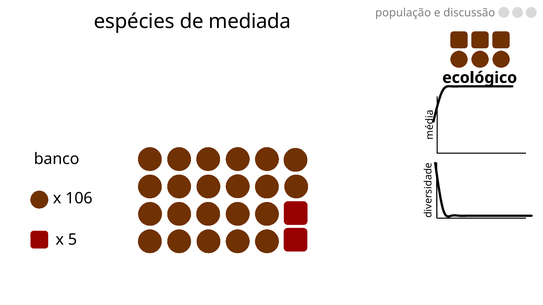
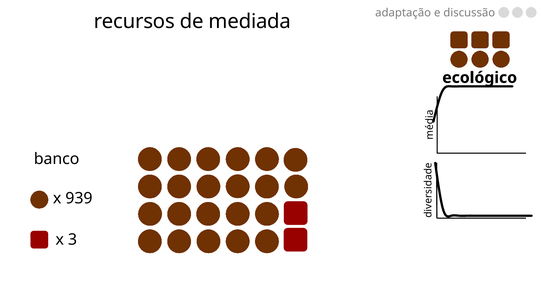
população: população -> adaptação
espécies: espécies -> recursos
106: 106 -> 939
5: 5 -> 3
